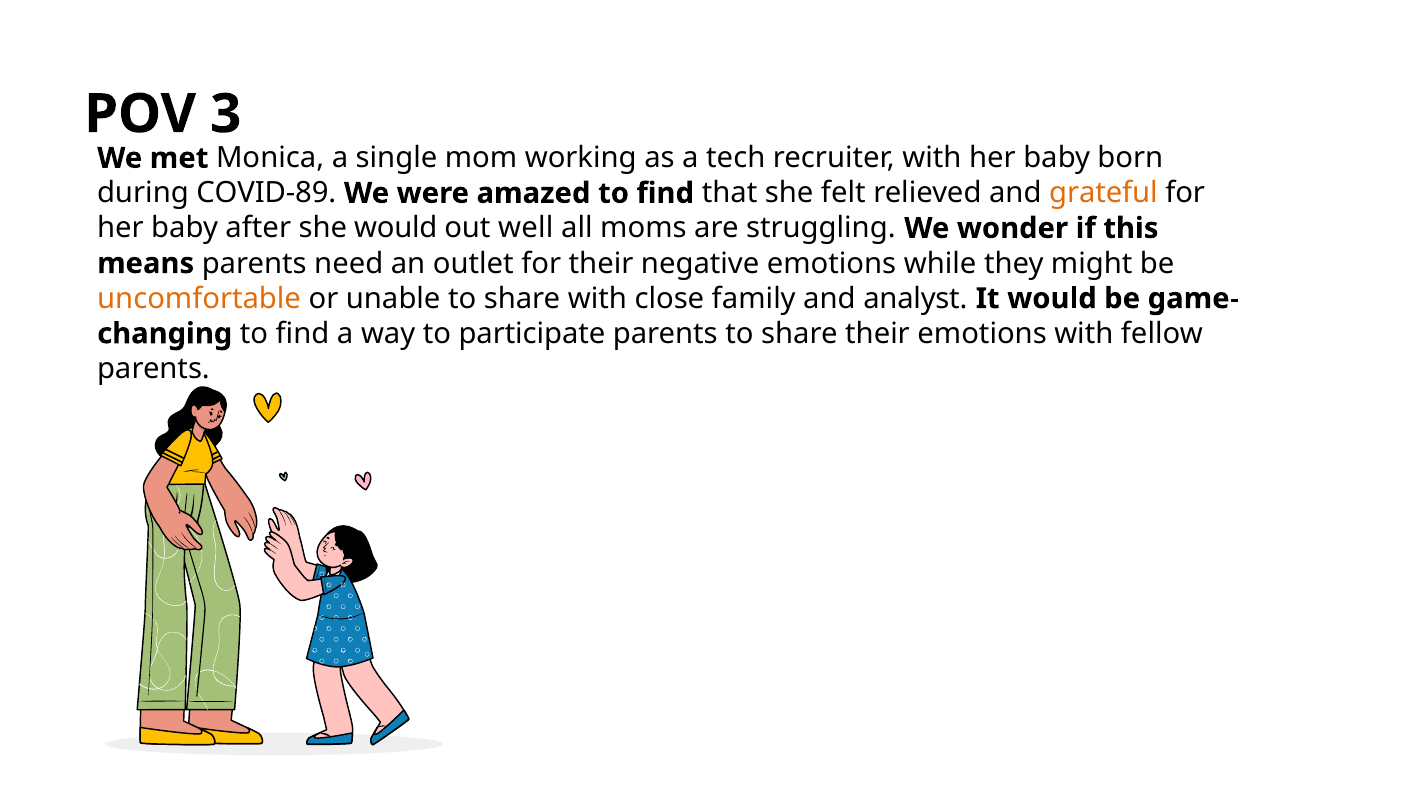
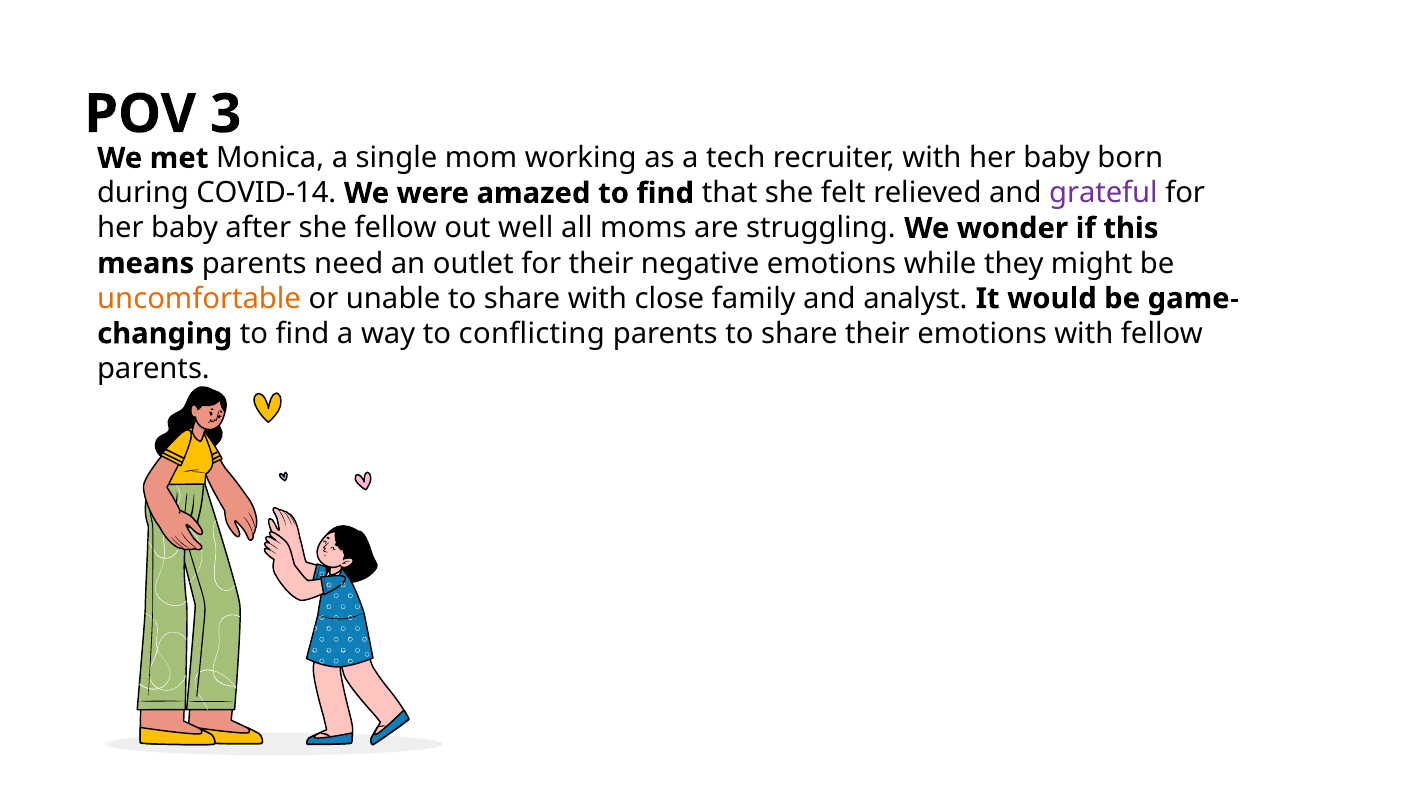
COVID-89: COVID-89 -> COVID-14
grateful colour: orange -> purple
she would: would -> fellow
participate: participate -> conflicting
